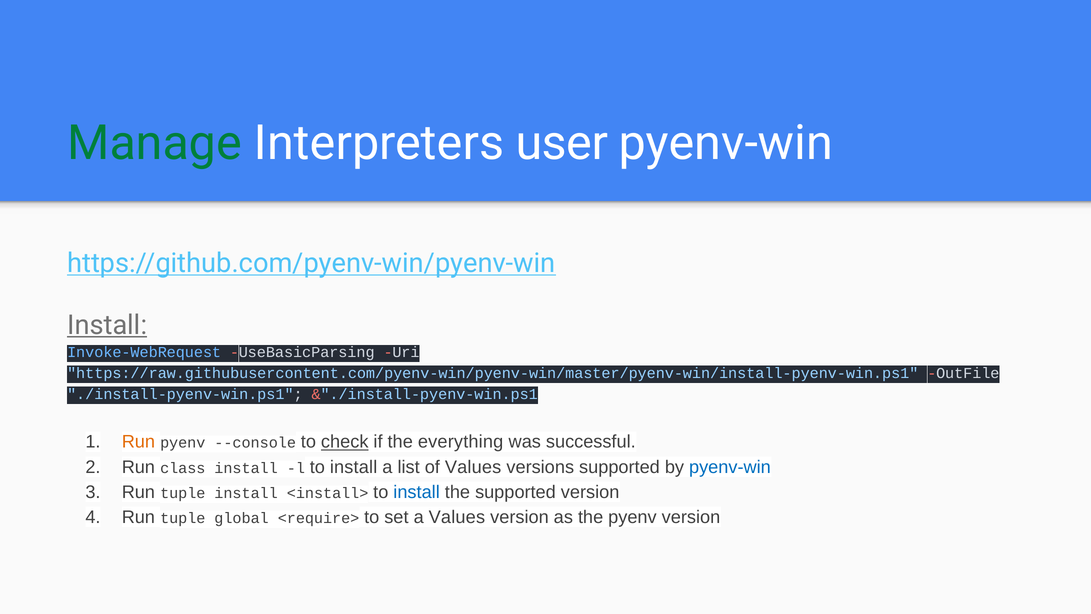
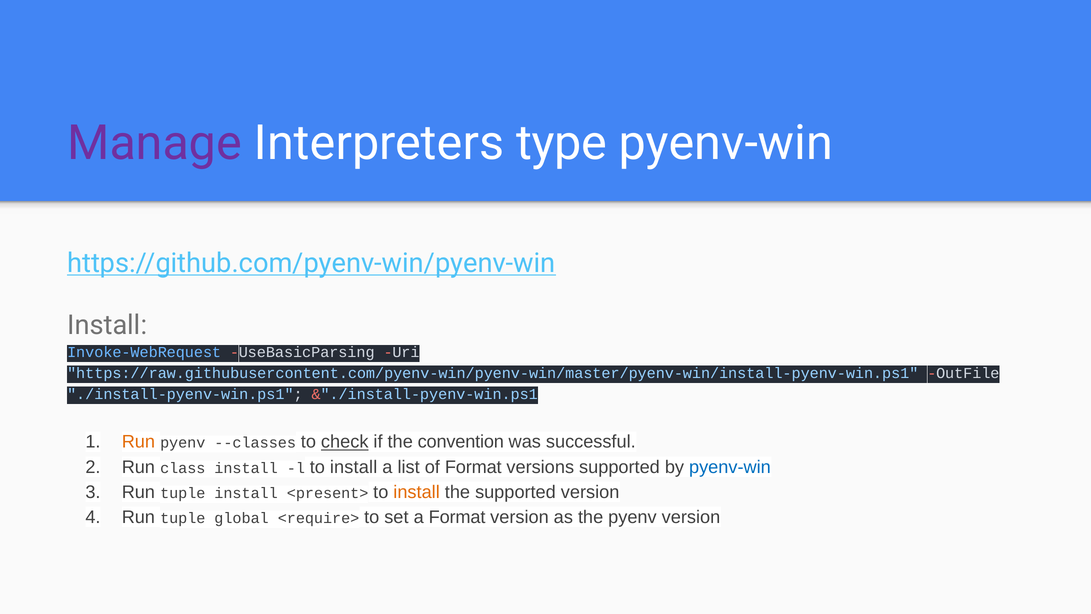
Manage colour: green -> purple
user: user -> type
Install at (107, 325) underline: present -> none
--console: --console -> --classes
everything: everything -> convention
of Values: Values -> Format
<install>: <install> -> <present>
install at (417, 492) colour: blue -> orange
a Values: Values -> Format
